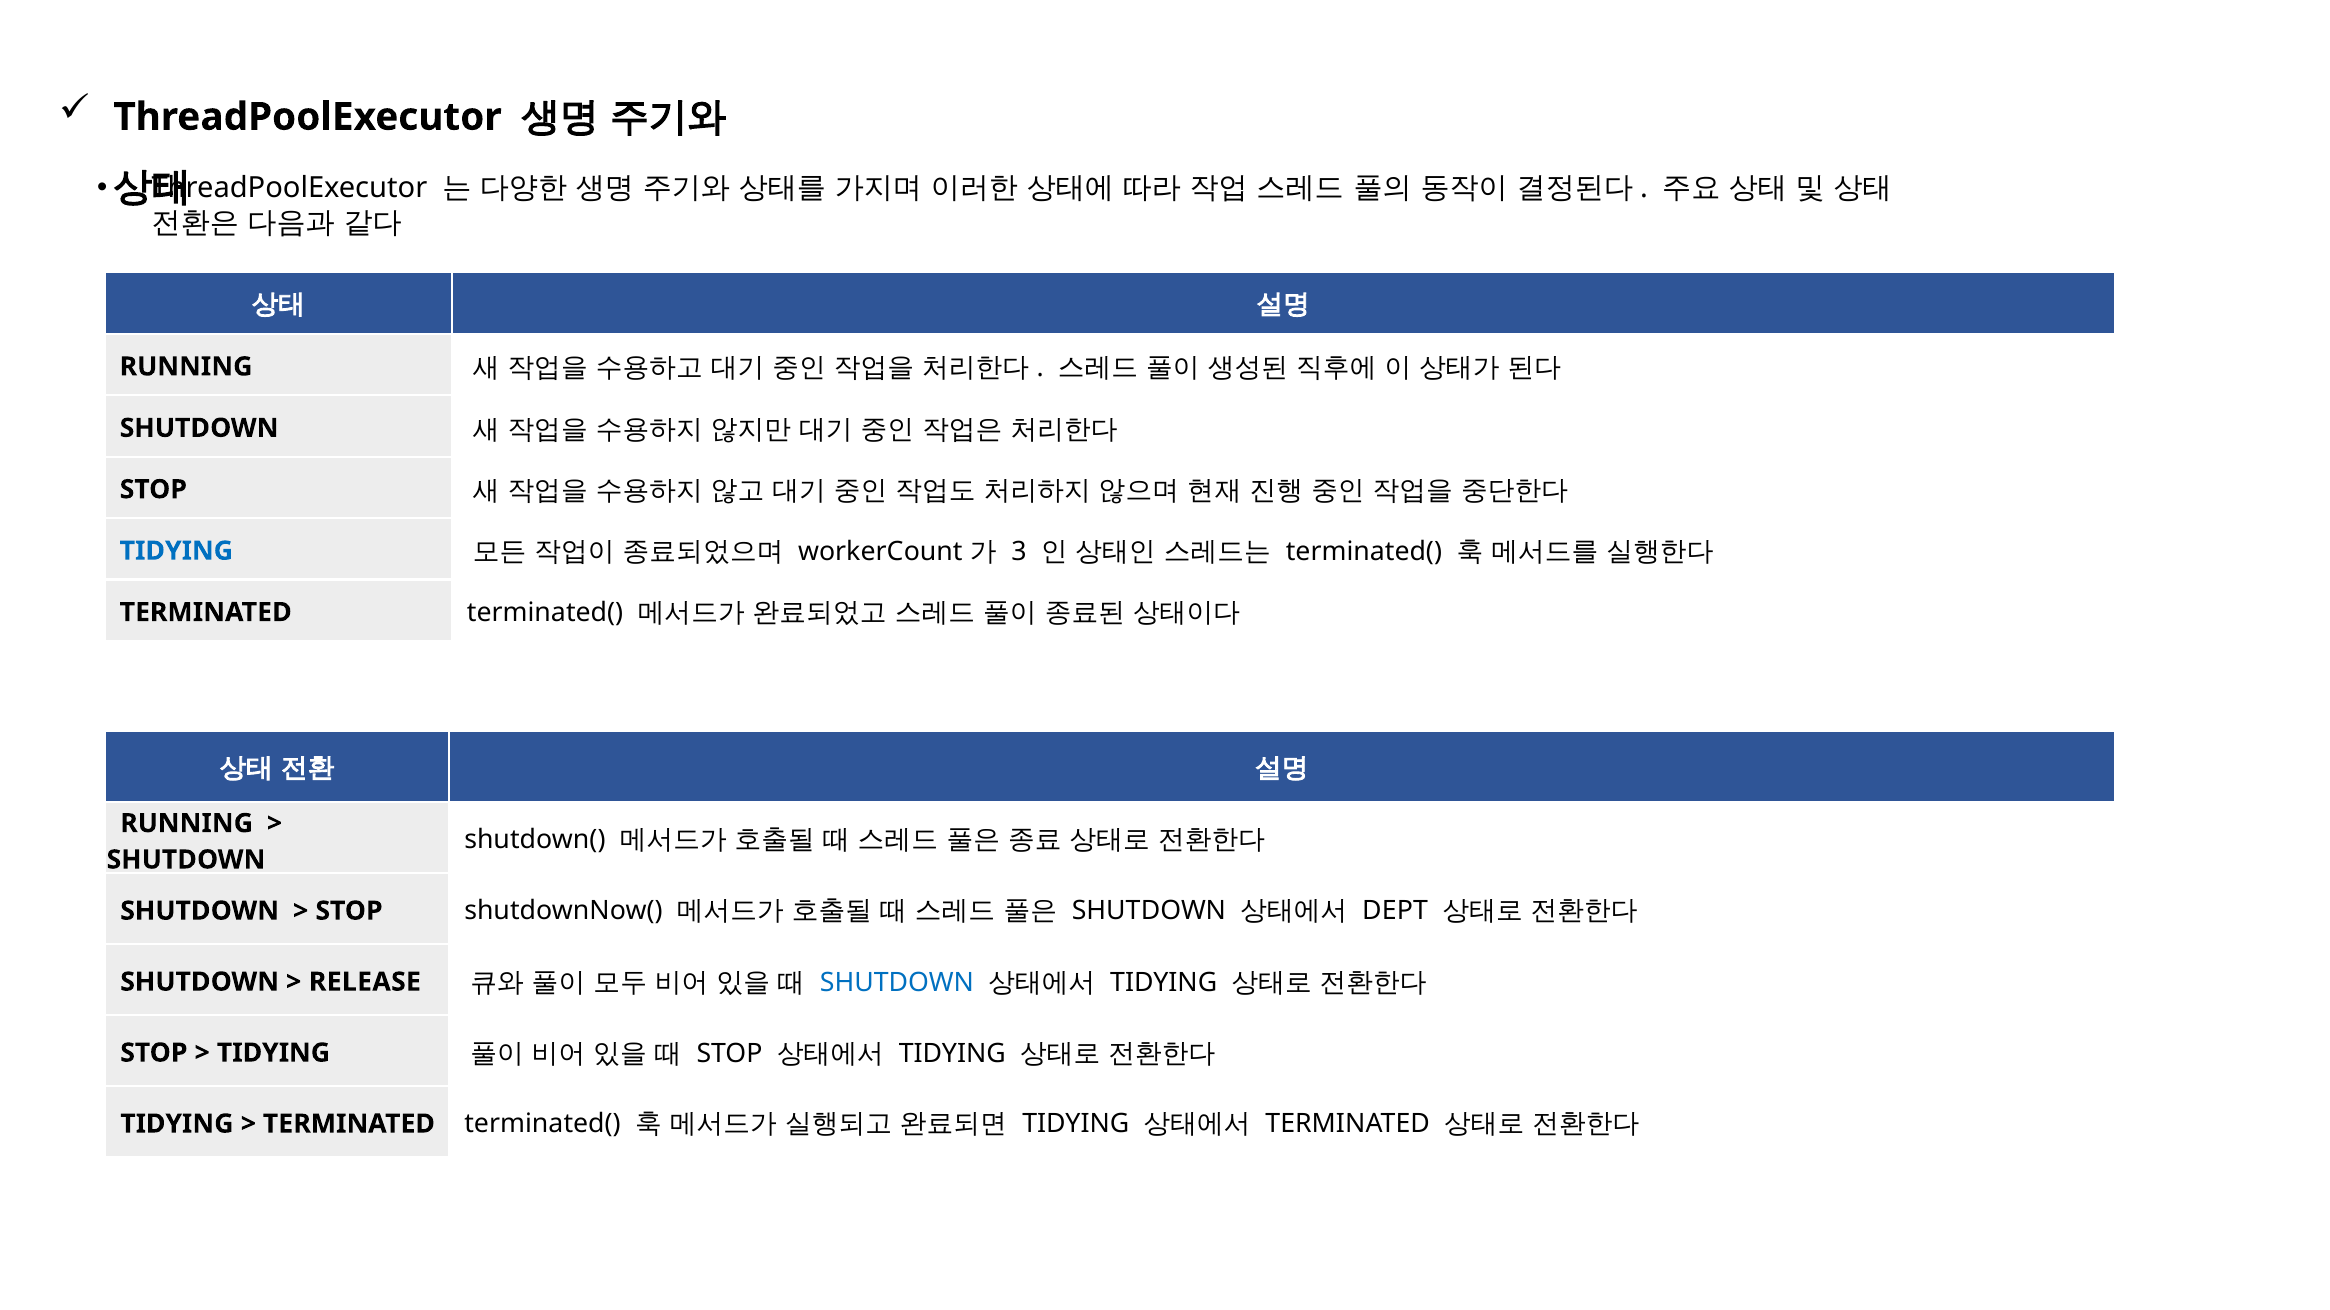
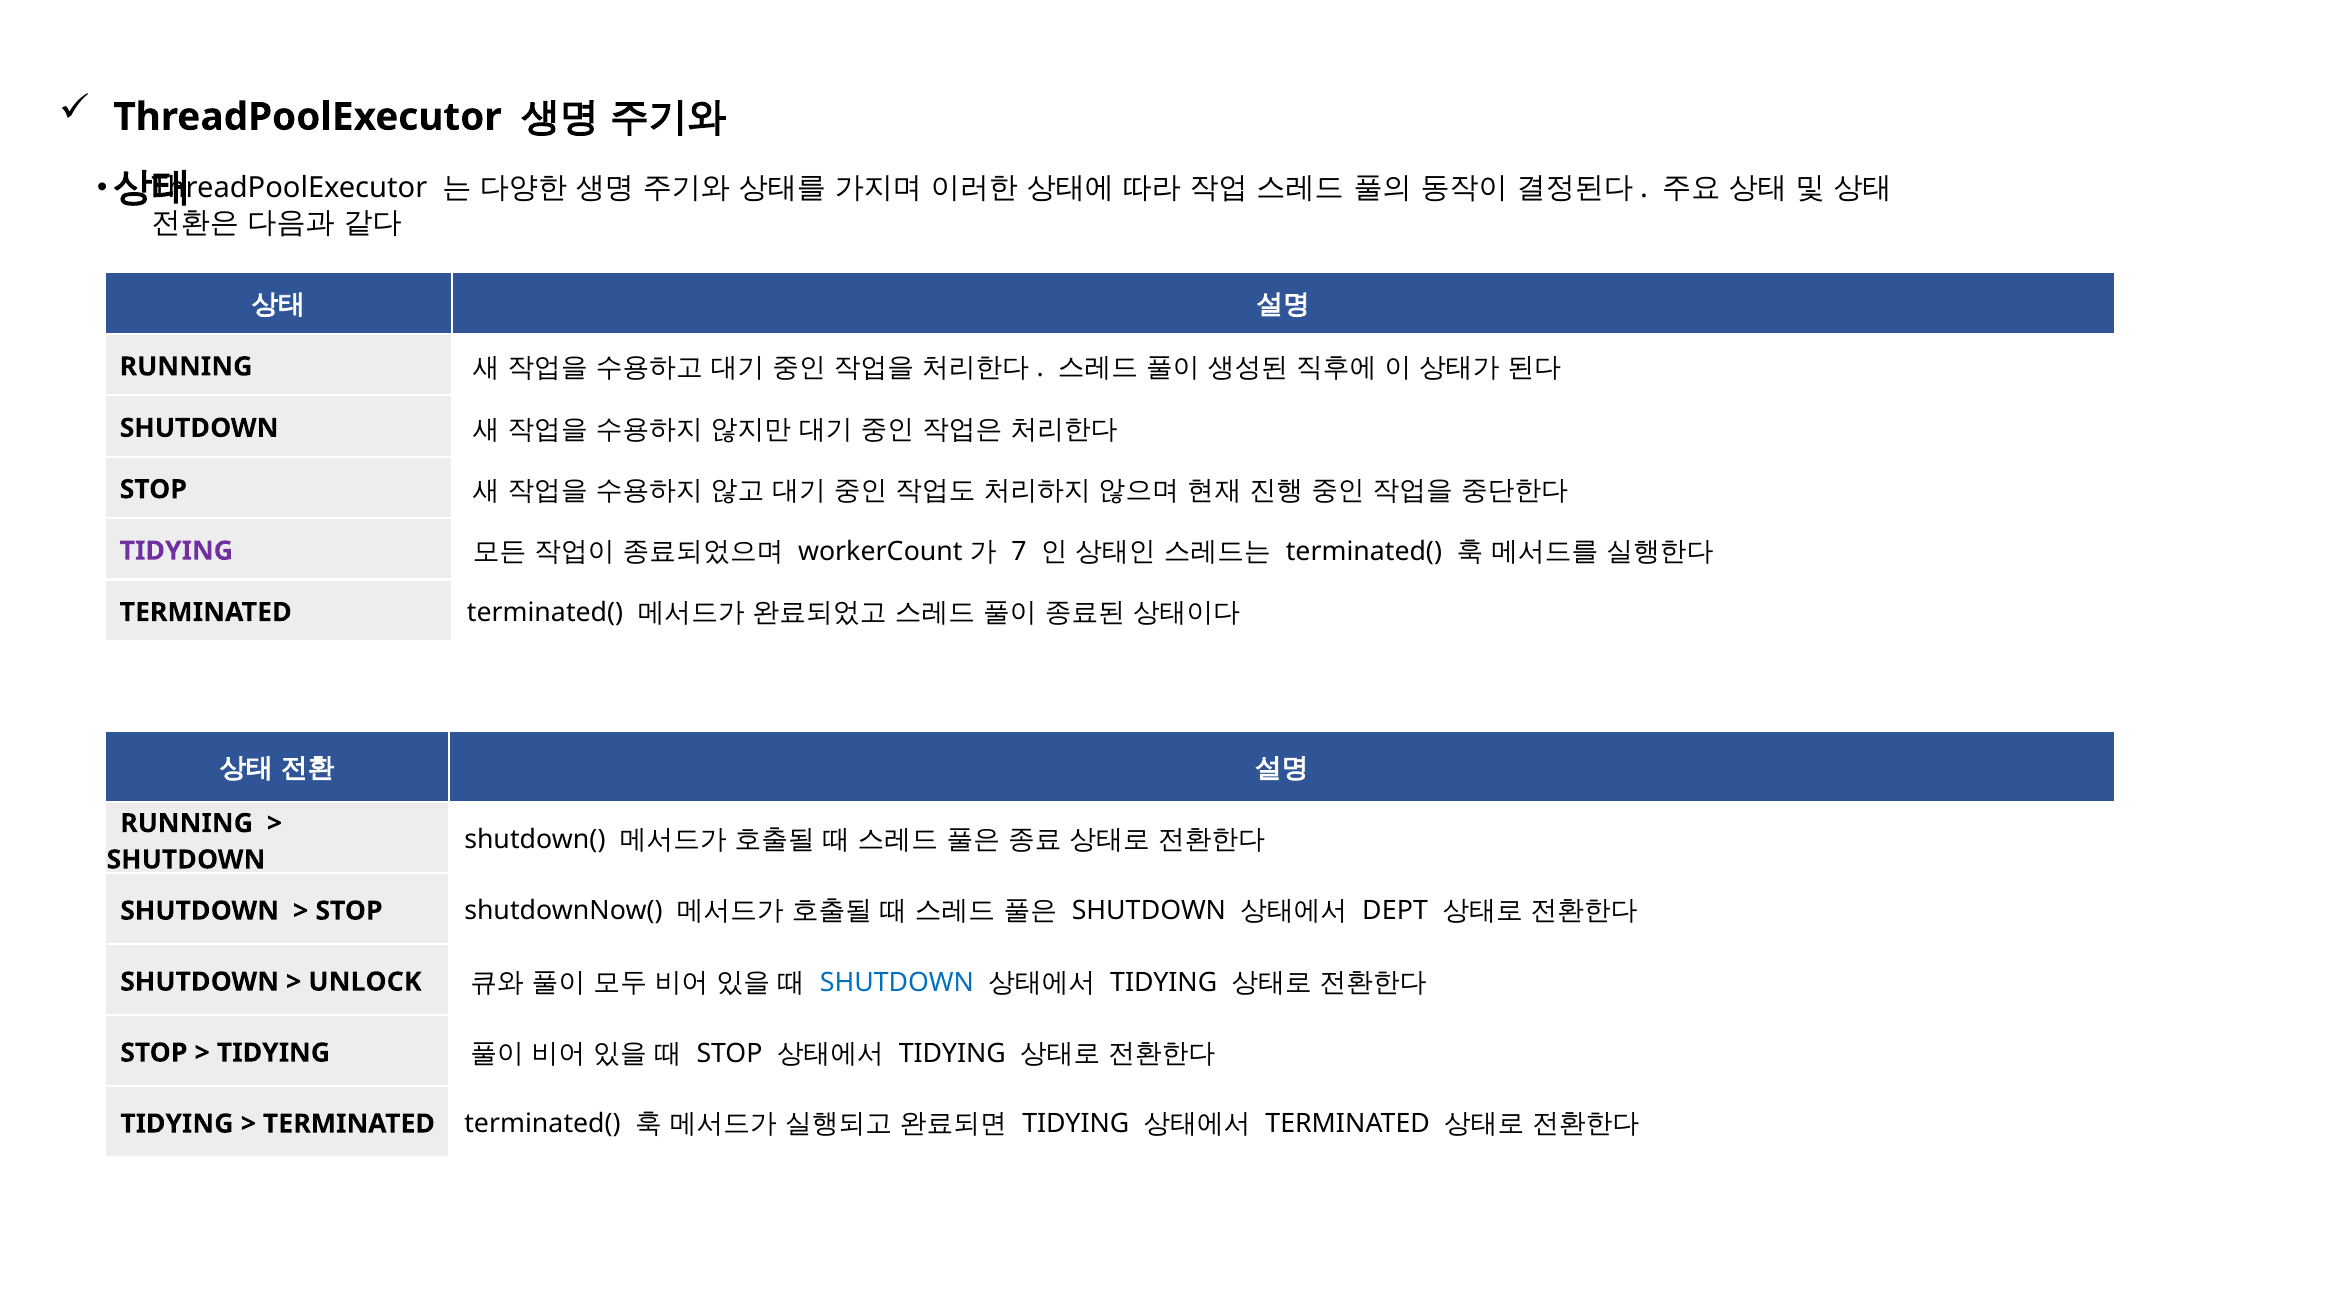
TIDYING at (176, 551) colour: blue -> purple
3: 3 -> 7
RELEASE: RELEASE -> UNLOCK
